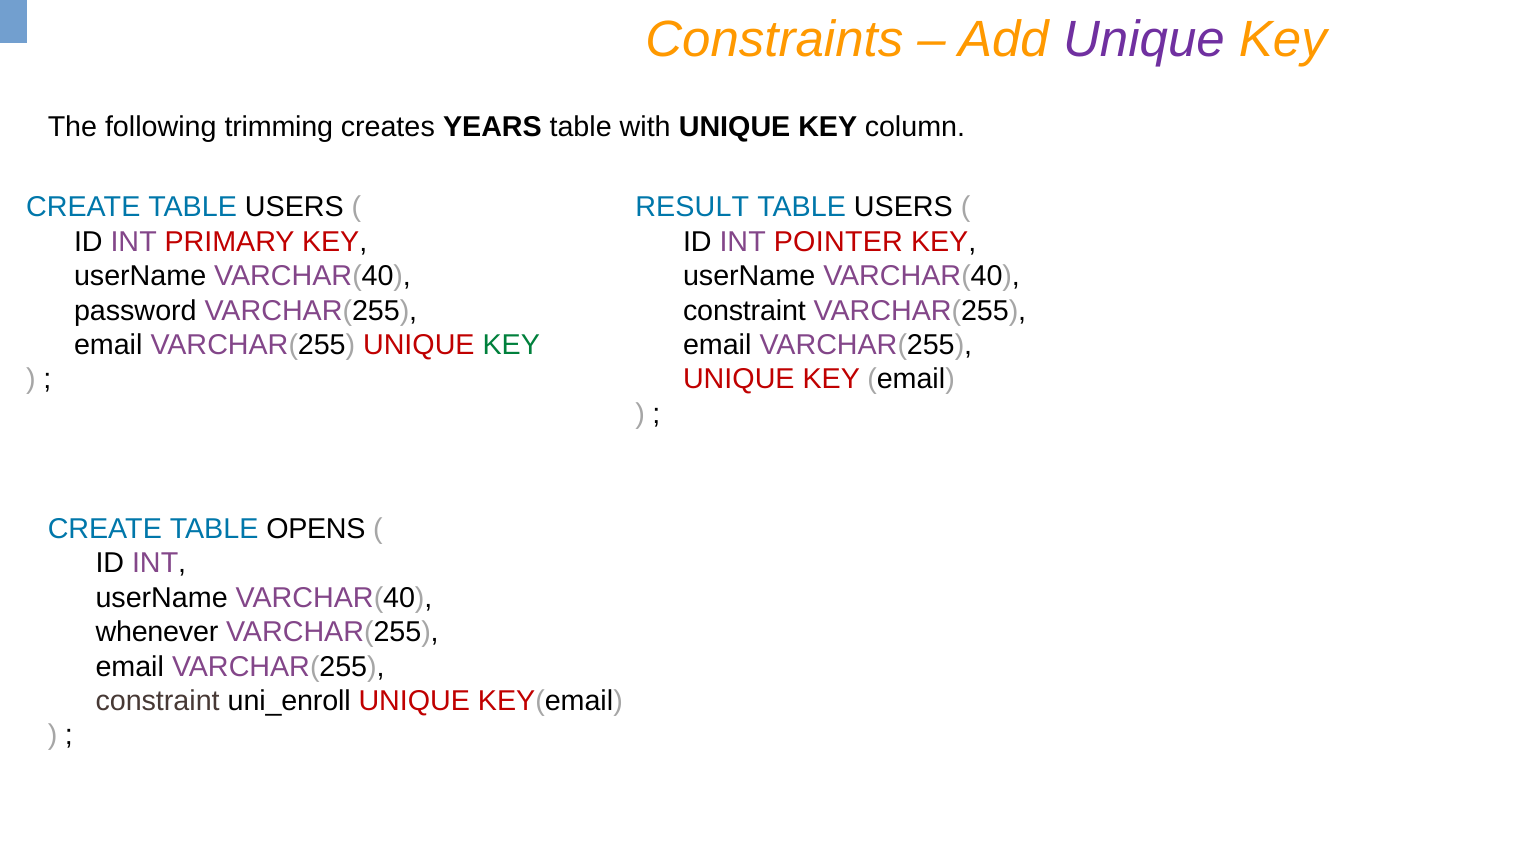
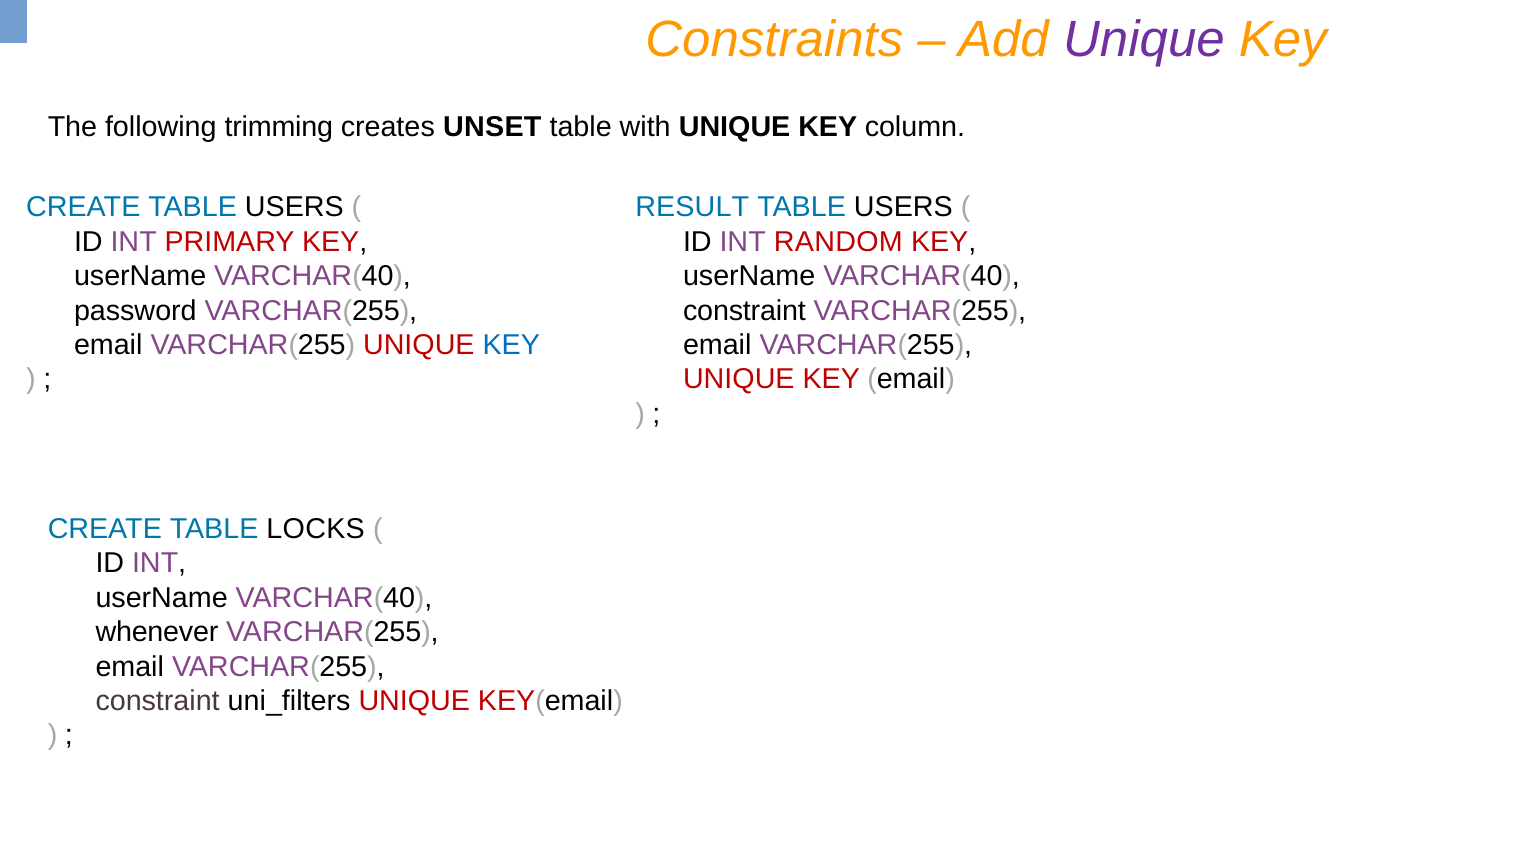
YEARS: YEARS -> UNSET
POINTER: POINTER -> RANDOM
KEY at (511, 345) colour: green -> blue
OPENS: OPENS -> LOCKS
uni_enroll: uni_enroll -> uni_filters
